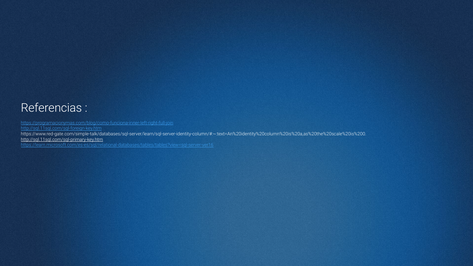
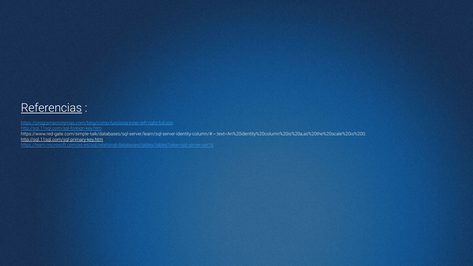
Referencias underline: none -> present
